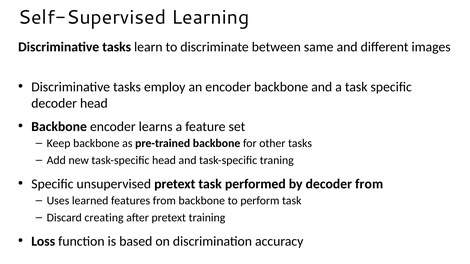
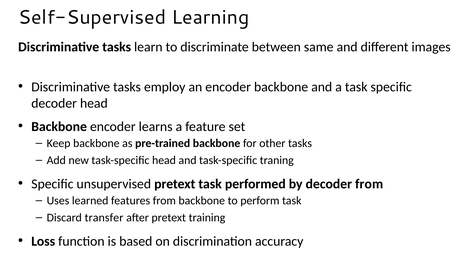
creating: creating -> transfer
